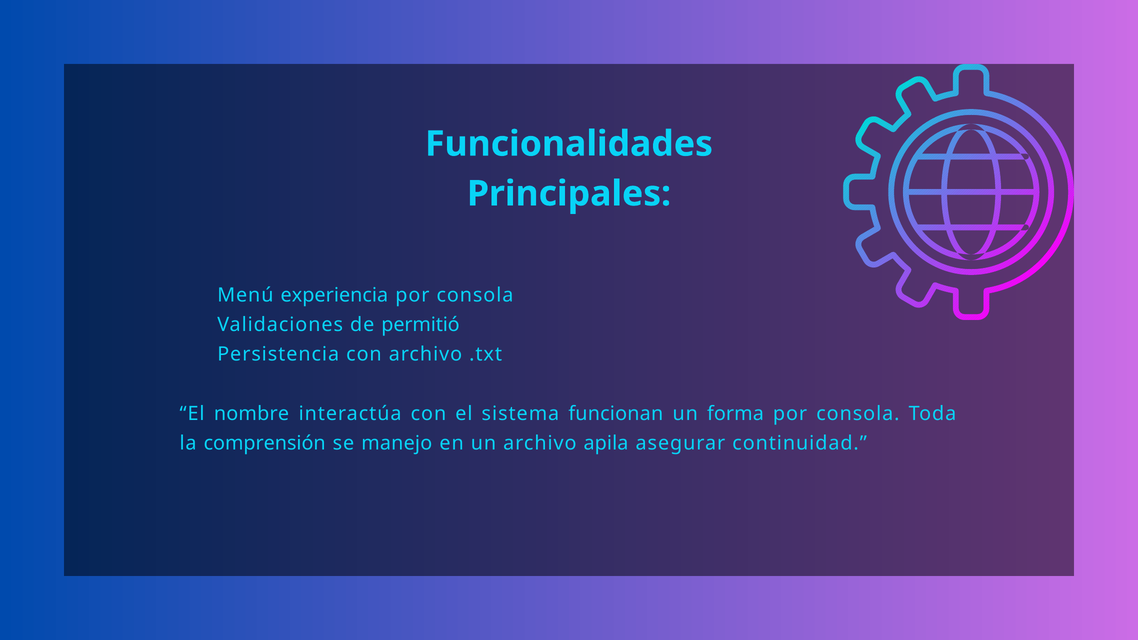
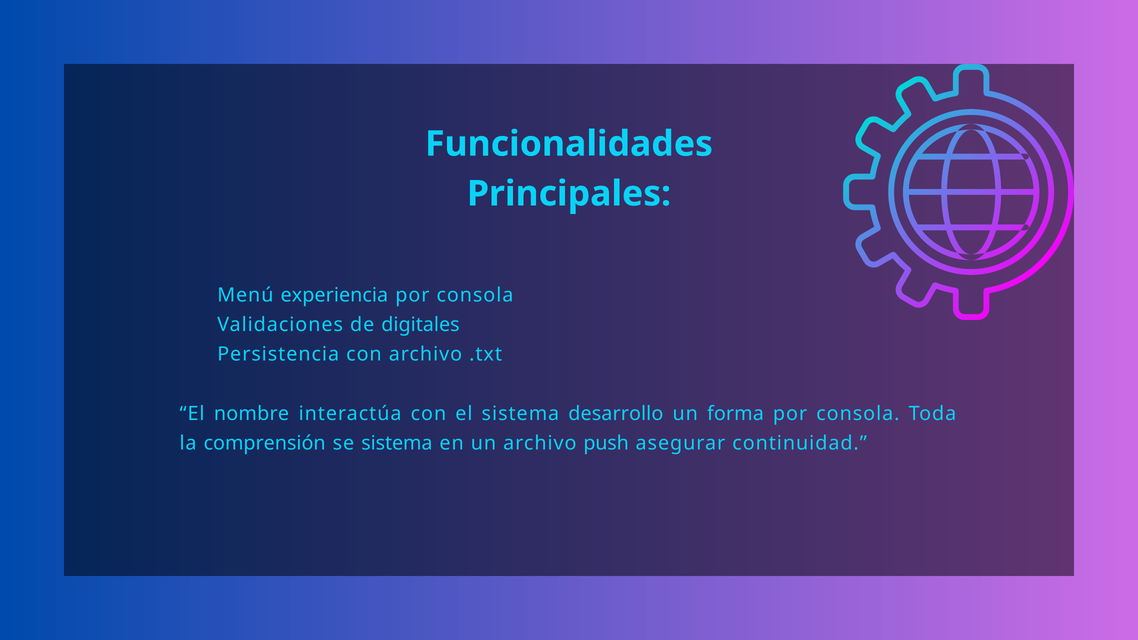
permitió: permitió -> digitales
funcionan: funcionan -> desarrollo
se manejo: manejo -> sistema
apila: apila -> push
